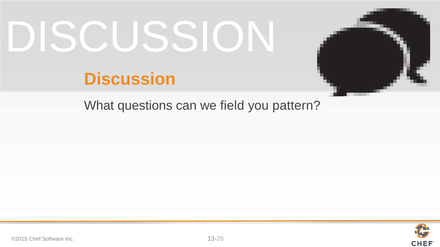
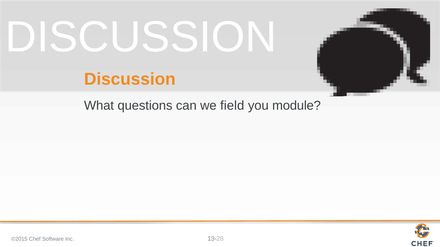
pattern: pattern -> module
